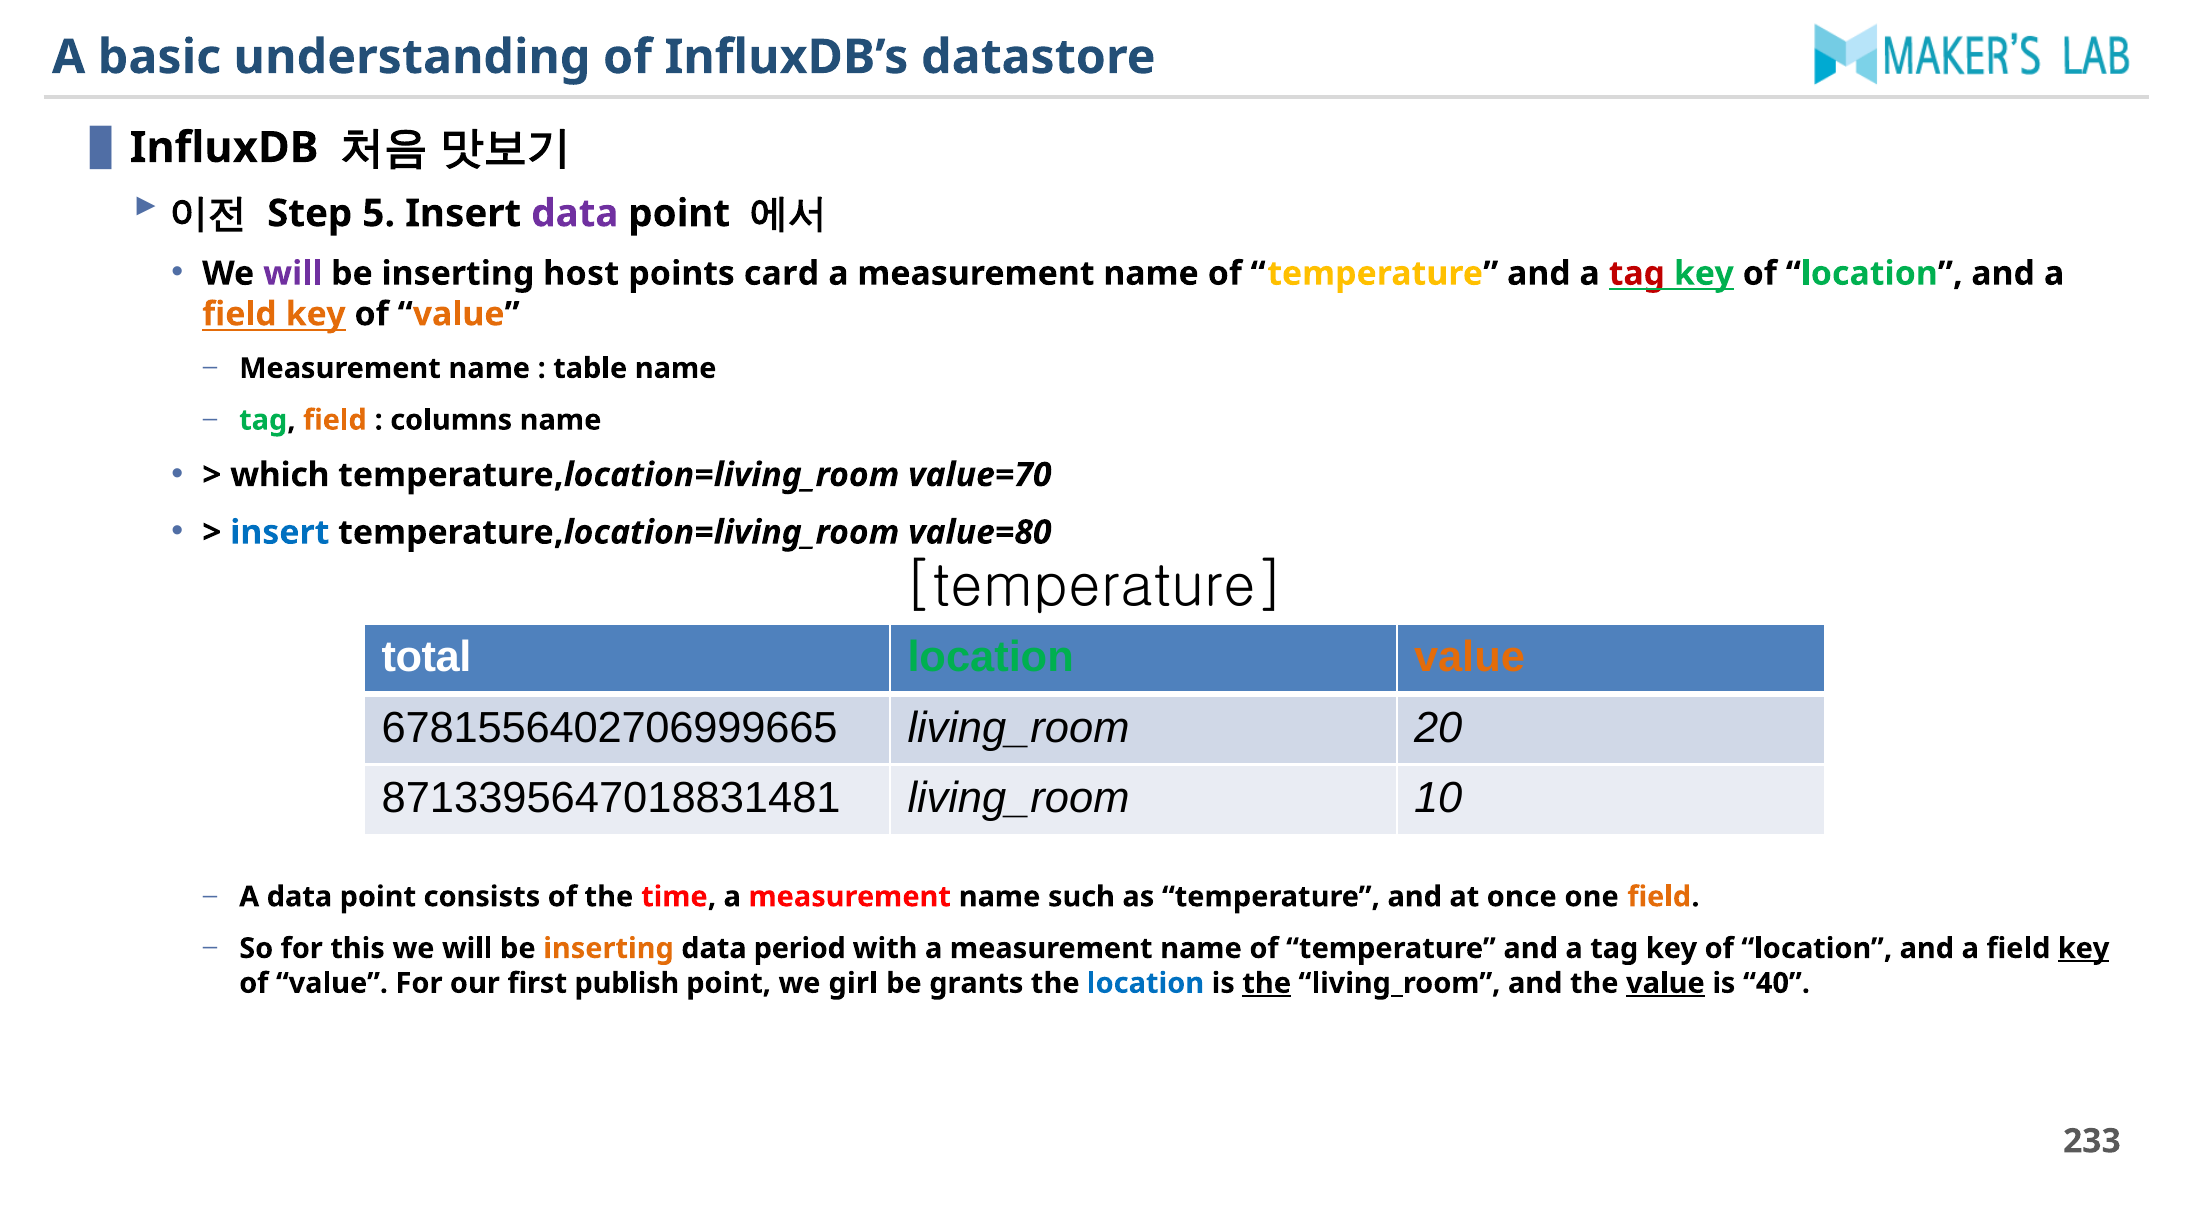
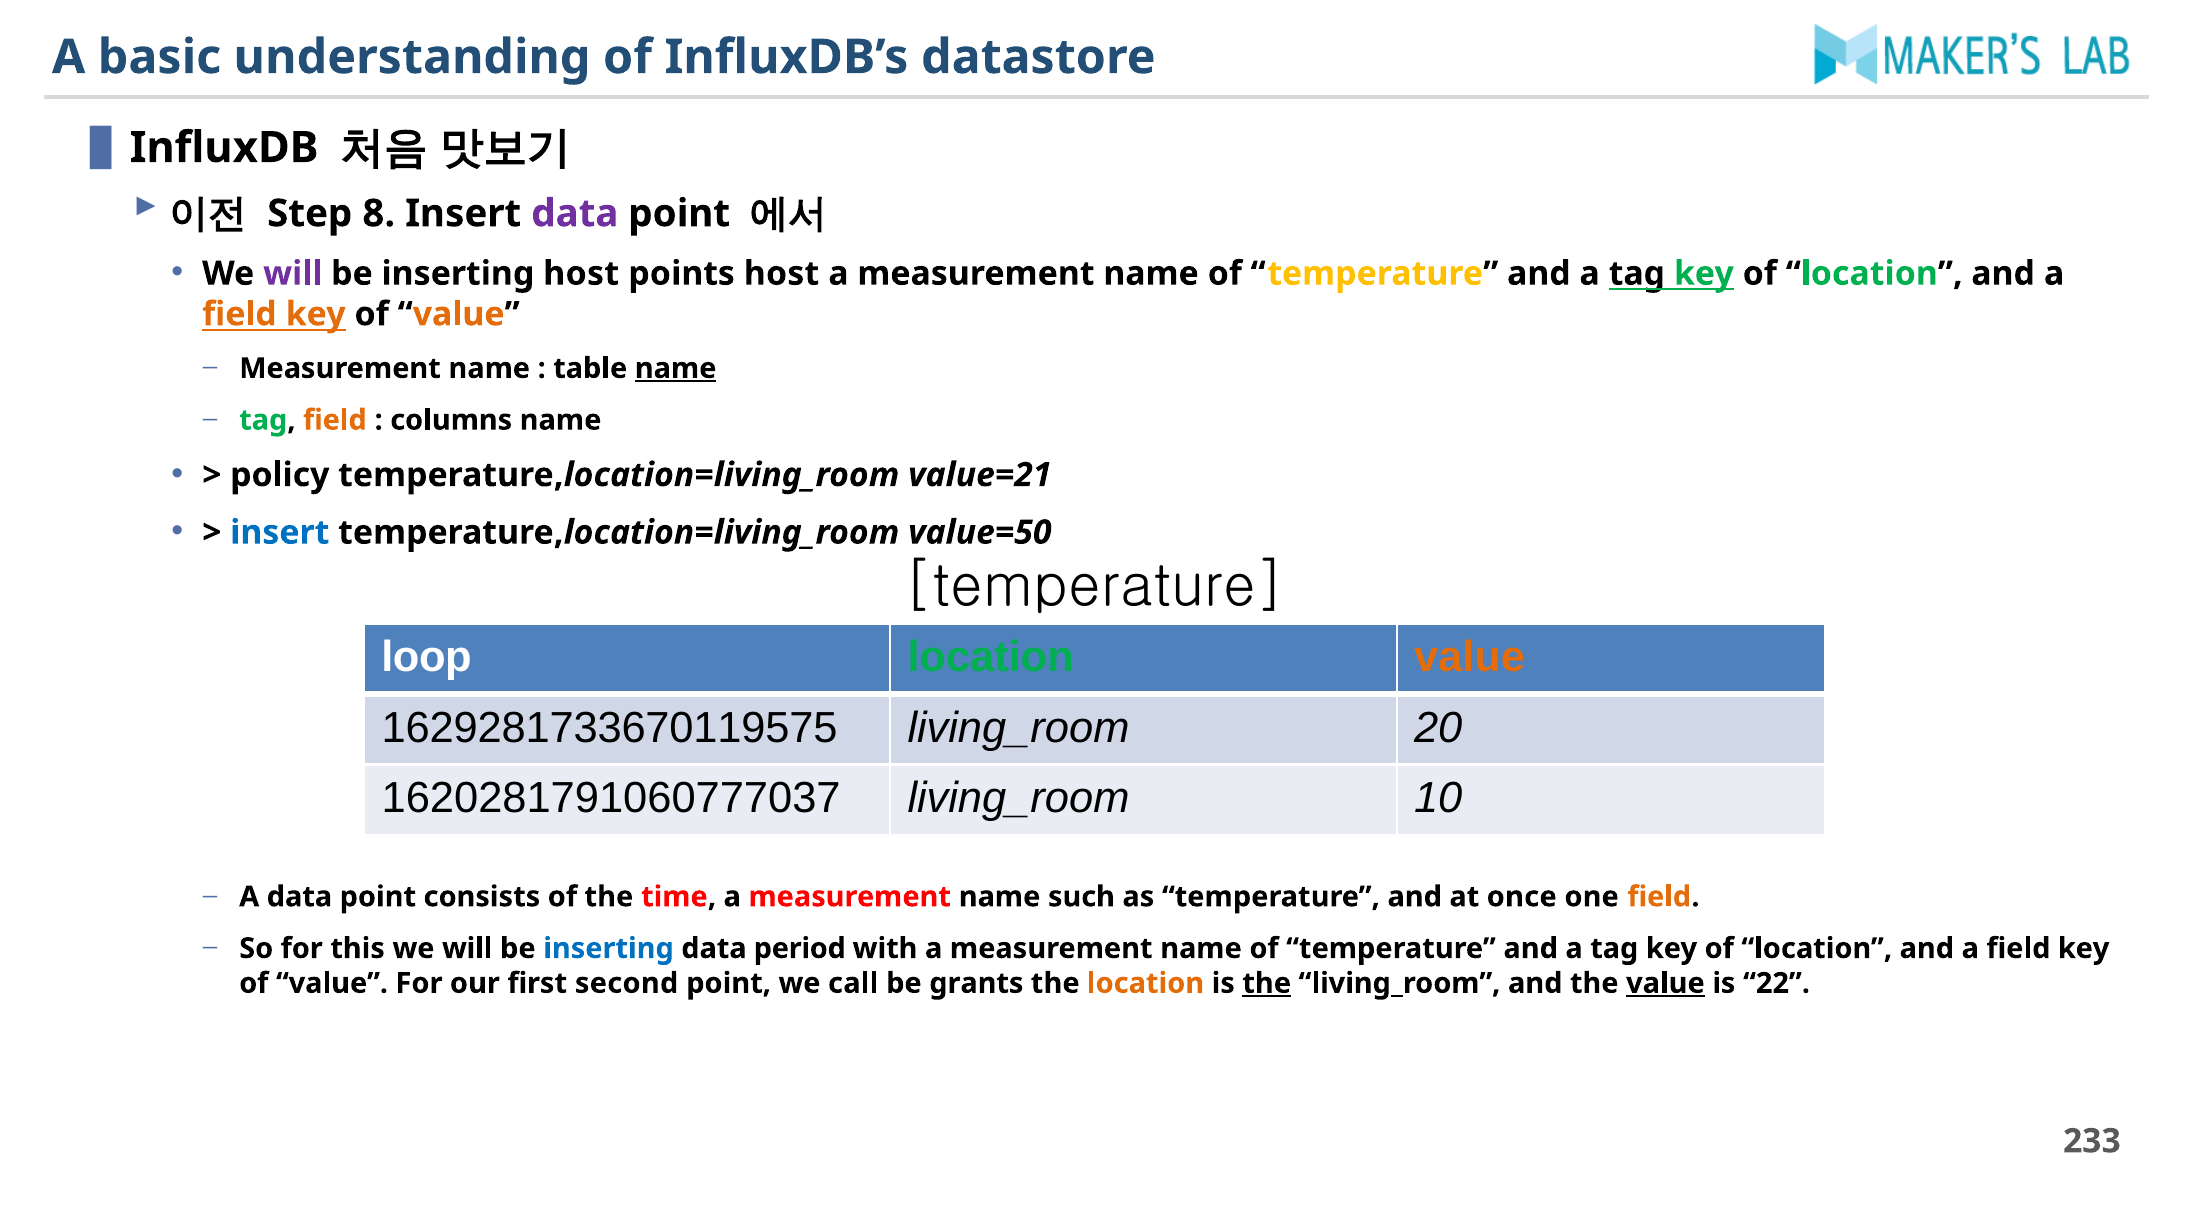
5: 5 -> 8
points card: card -> host
tag at (1637, 274) colour: red -> black
name at (676, 368) underline: none -> present
which: which -> policy
value=70: value=70 -> value=21
value=80: value=80 -> value=50
total: total -> loop
6781556402706999665: 6781556402706999665 -> 1629281733670119575
8713395647018831481: 8713395647018831481 -> 1620281791060777037
inserting at (609, 949) colour: orange -> blue
key at (2084, 949) underline: present -> none
publish: publish -> second
girl: girl -> call
location at (1146, 983) colour: blue -> orange
40: 40 -> 22
